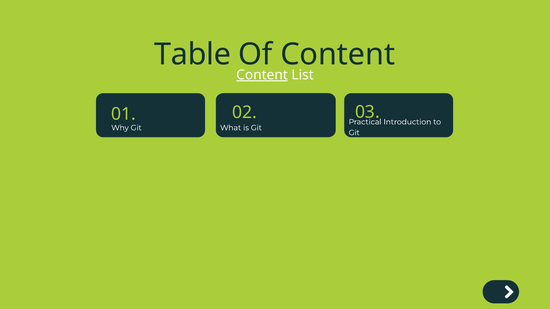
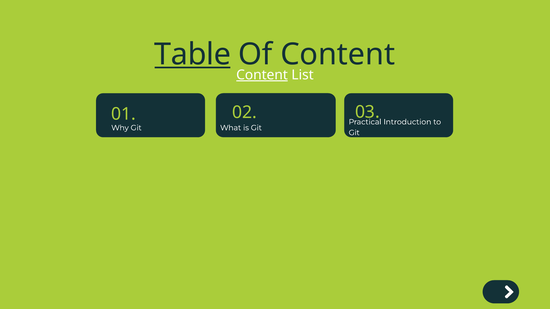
Table underline: none -> present
